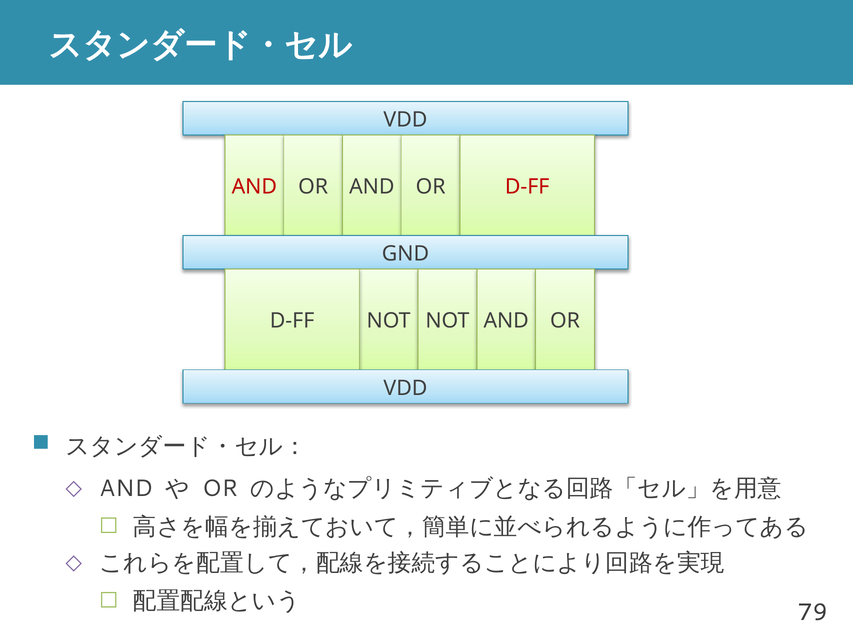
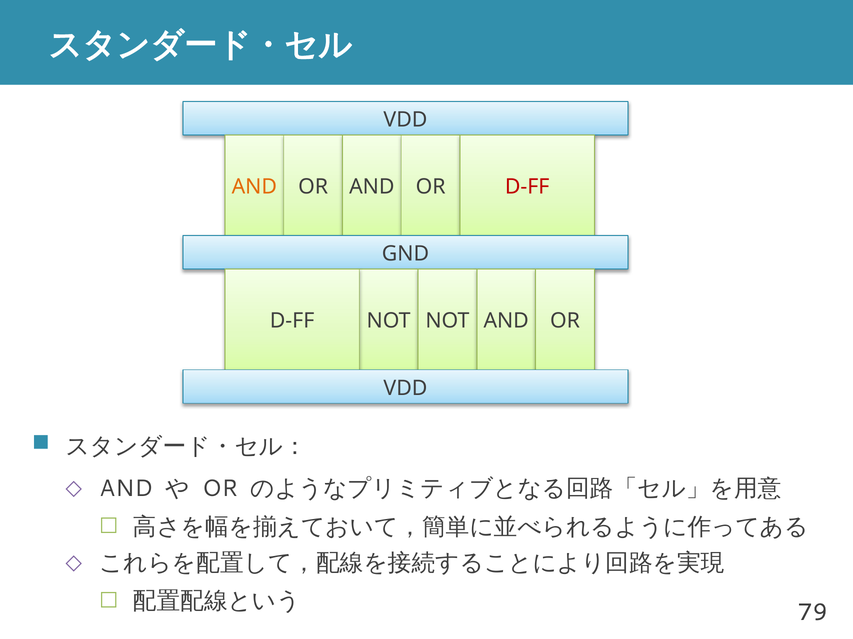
AND at (254, 187) colour: red -> orange
